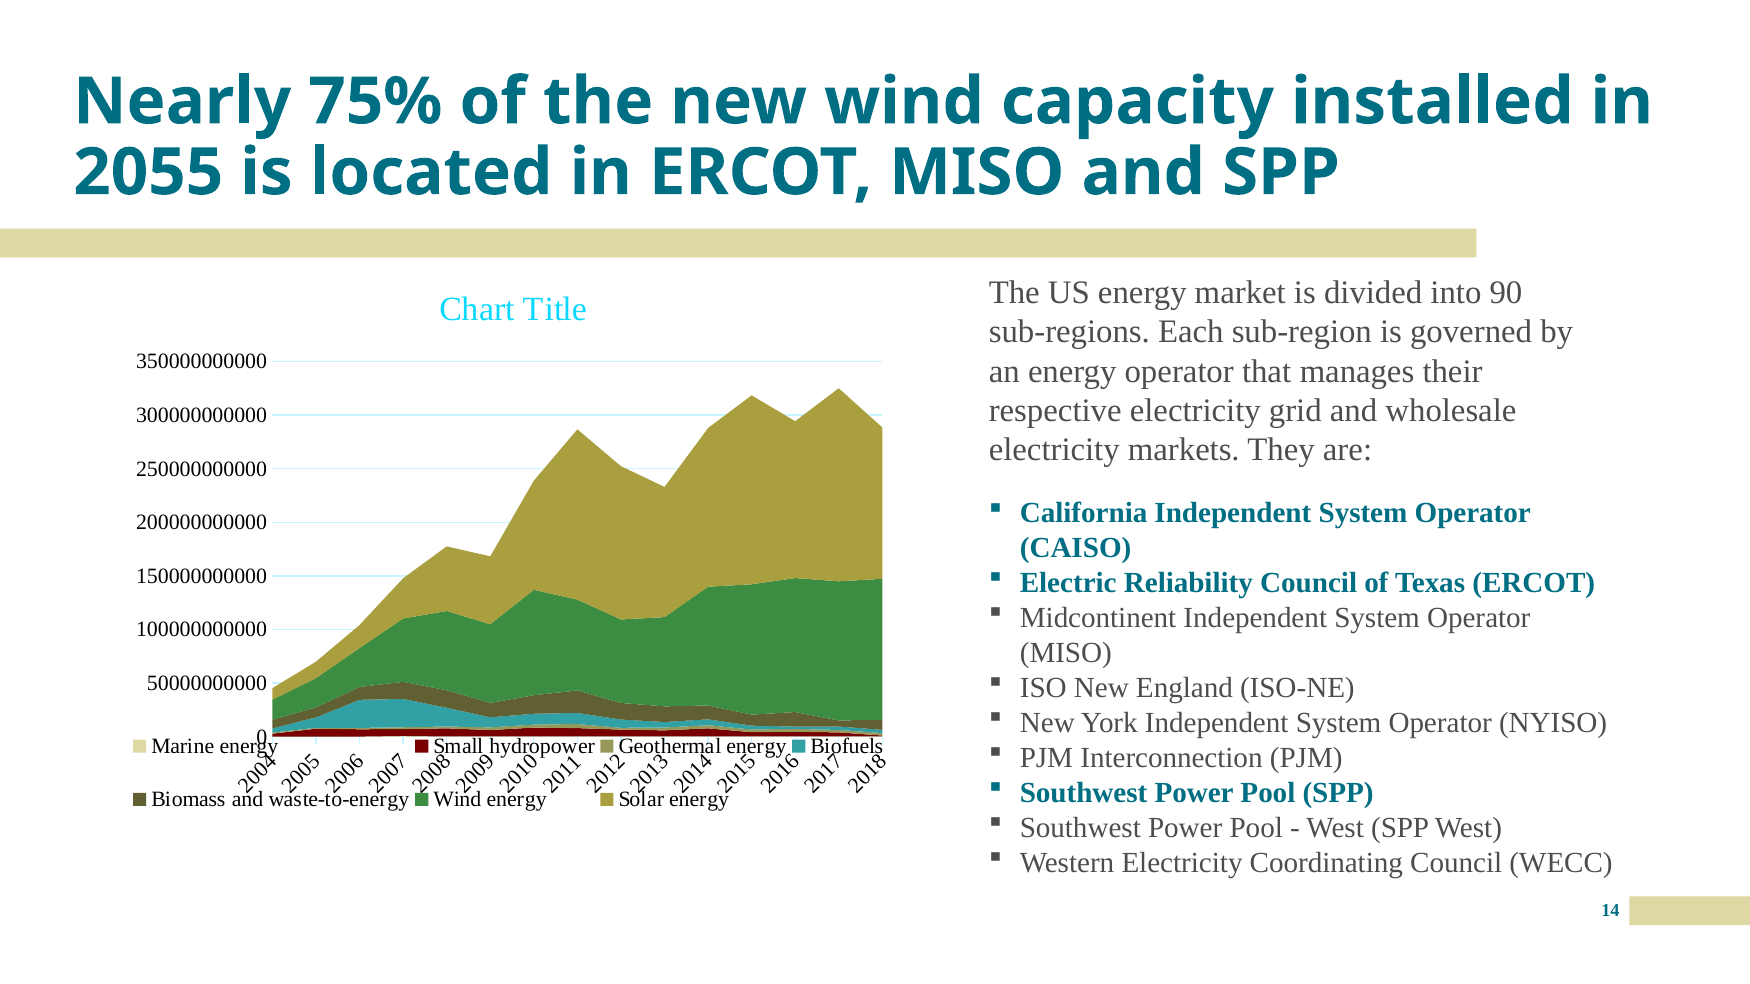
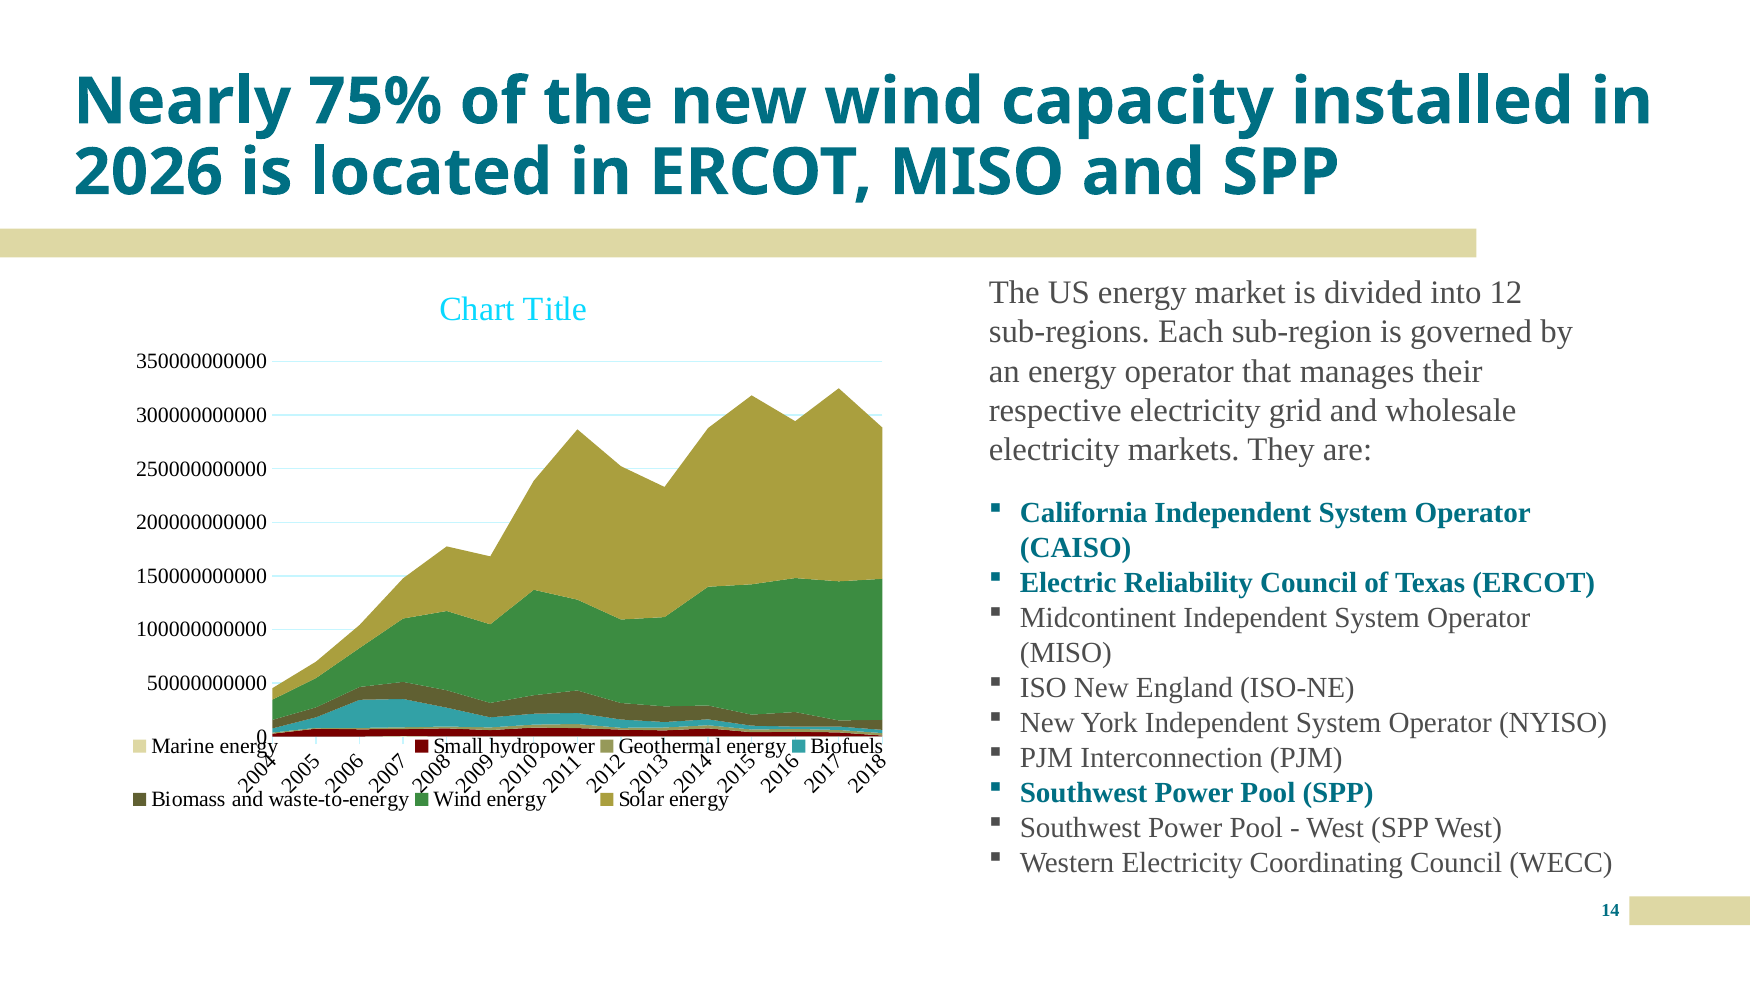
2055: 2055 -> 2026
90: 90 -> 12
